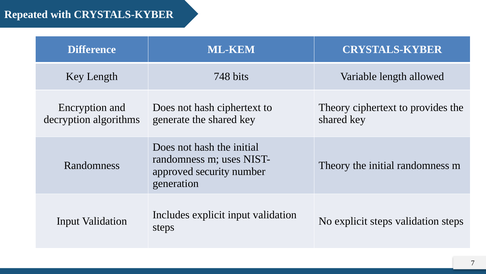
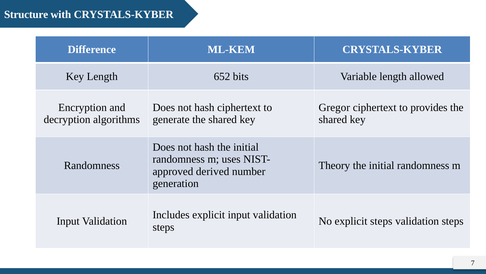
Repeated: Repeated -> Structure
748: 748 -> 652
Theory at (334, 107): Theory -> Gregor
security: security -> derived
